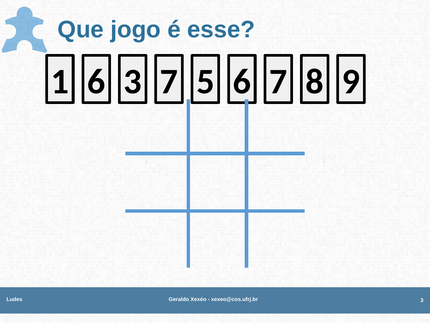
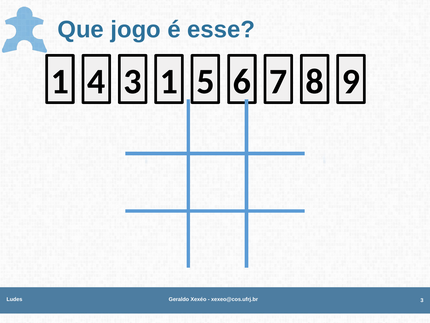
1 6: 6 -> 4
3 7: 7 -> 1
